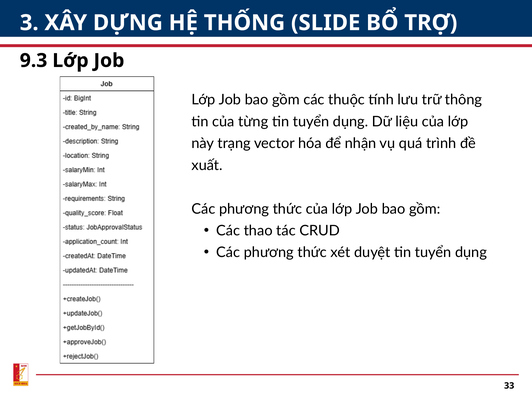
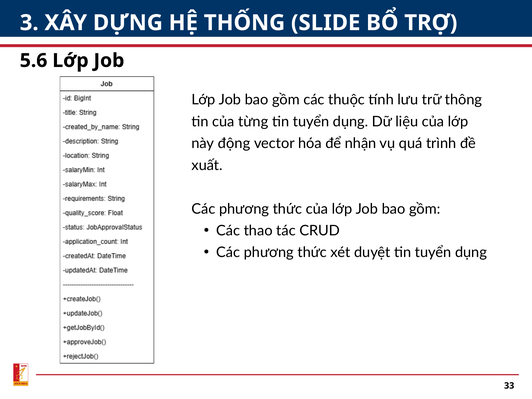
9.3: 9.3 -> 5.6
trạng: trạng -> động
